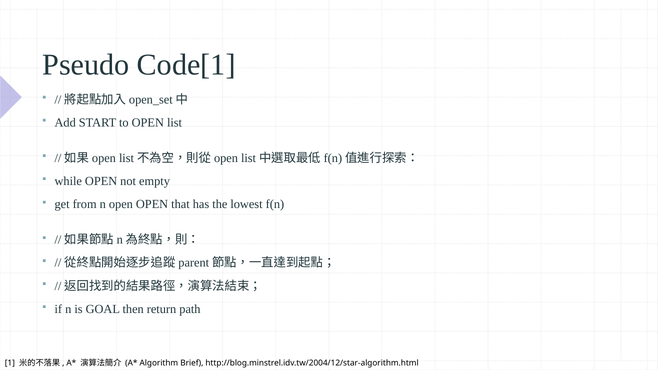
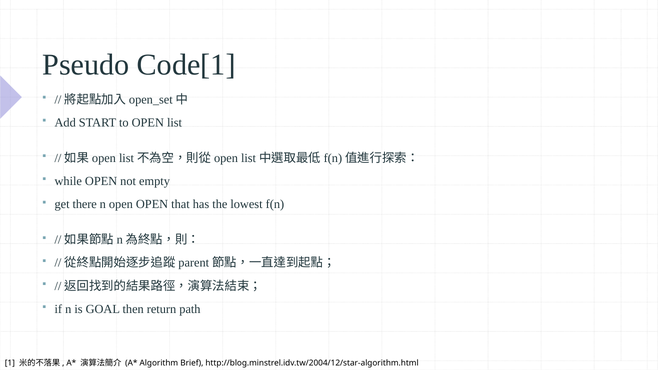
from: from -> there
